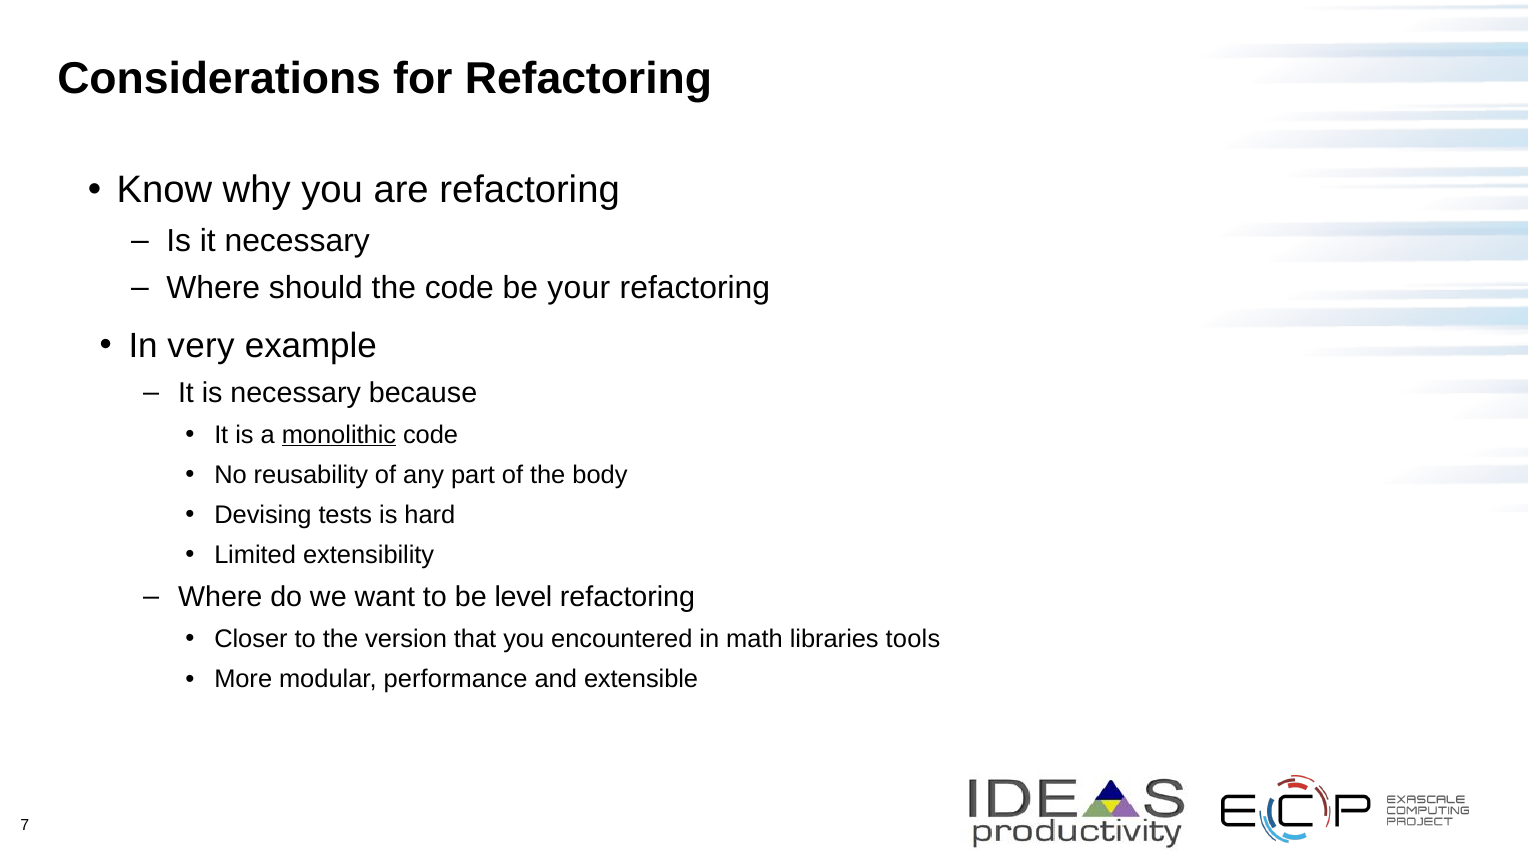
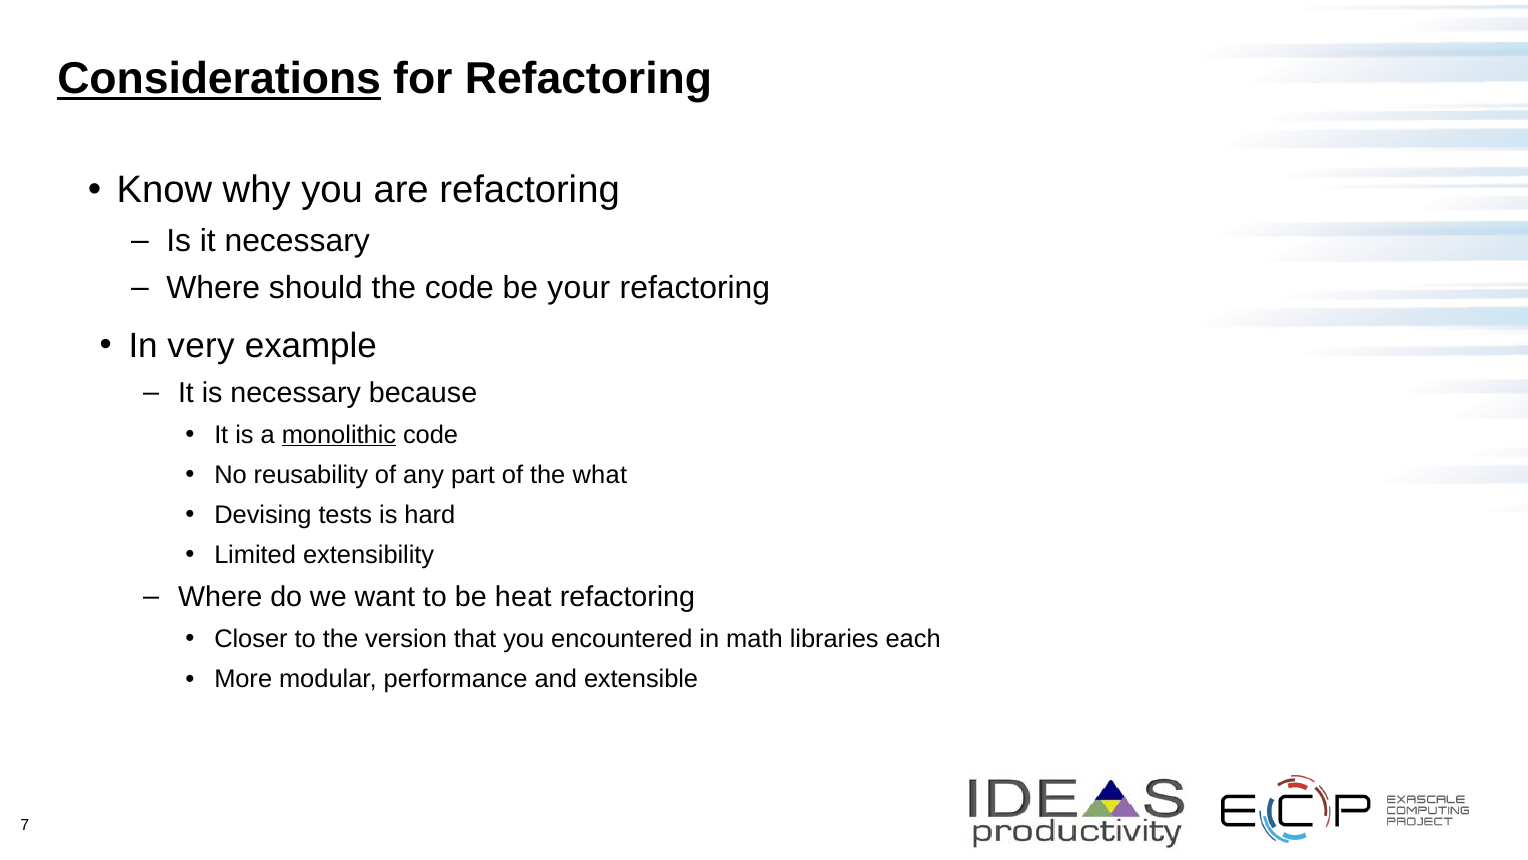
Considerations underline: none -> present
body: body -> what
level: level -> heat
tools: tools -> each
